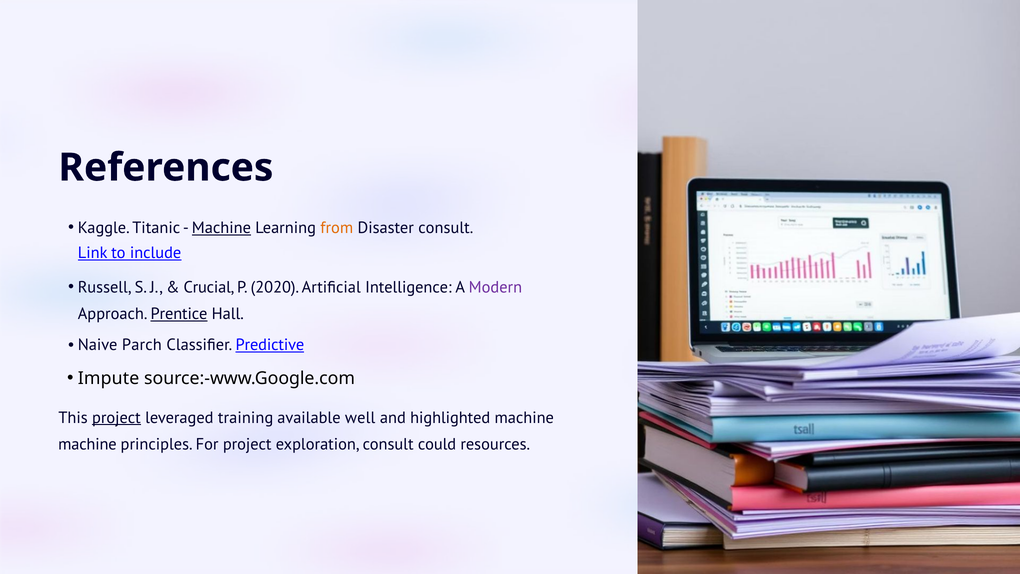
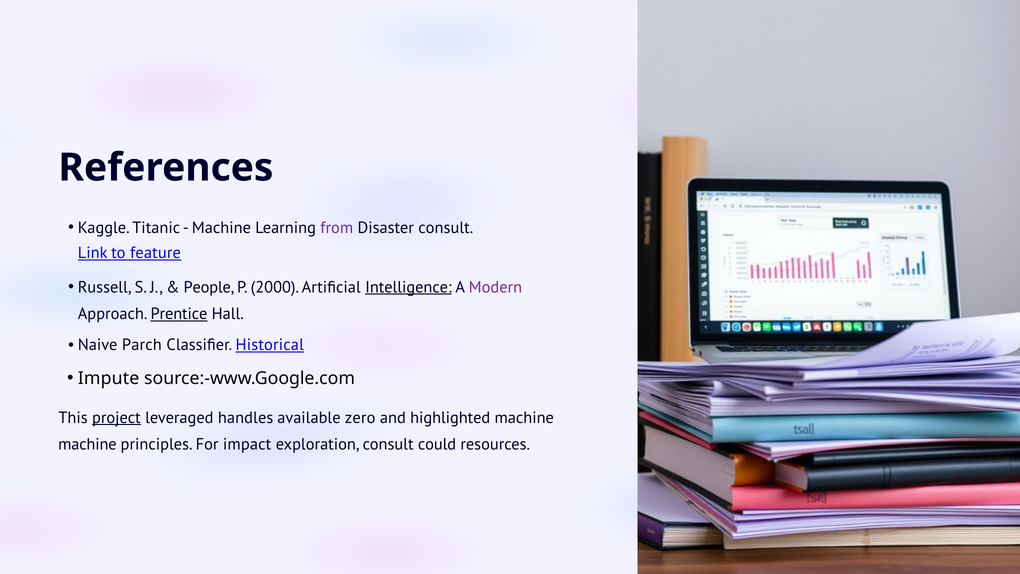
Machine at (221, 228) underline: present -> none
from colour: orange -> purple
include: include -> feature
Crucial: Crucial -> People
2020: 2020 -> 2000
Intelligence underline: none -> present
Predictive: Predictive -> Historical
training: training -> handles
well: well -> zero
For project: project -> impact
